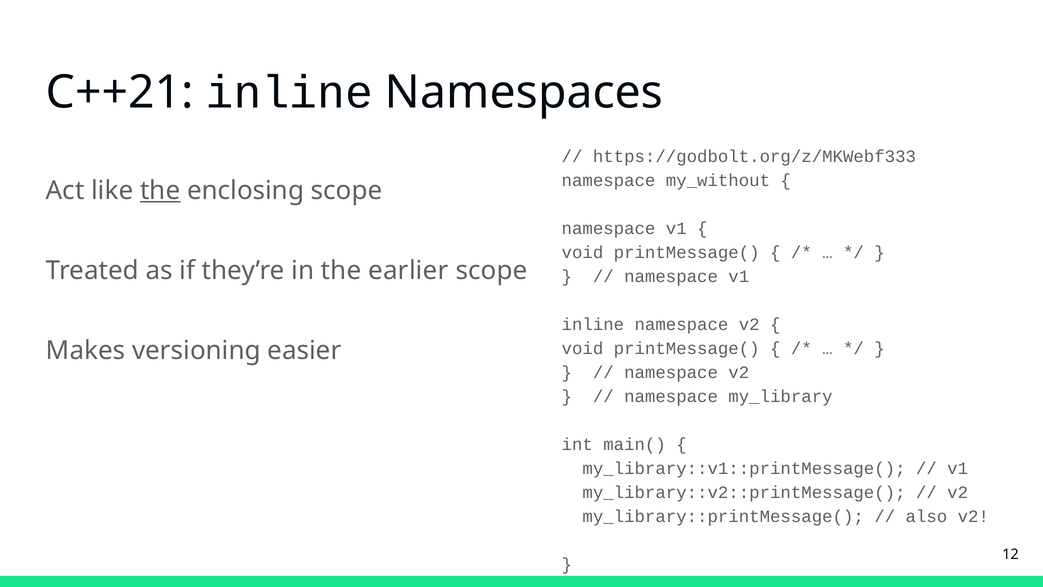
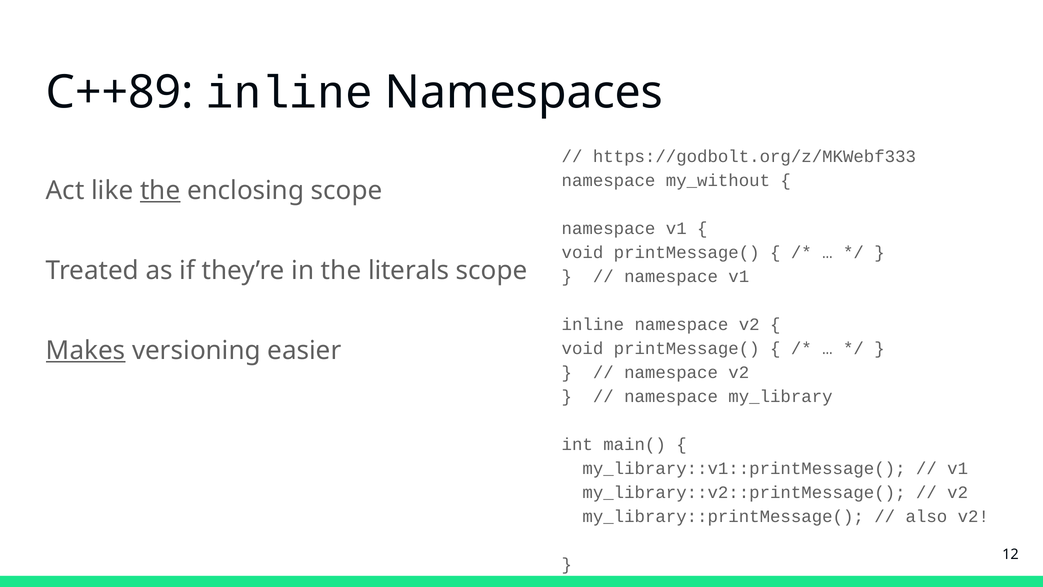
C++21: C++21 -> C++89
earlier: earlier -> literals
Makes underline: none -> present
